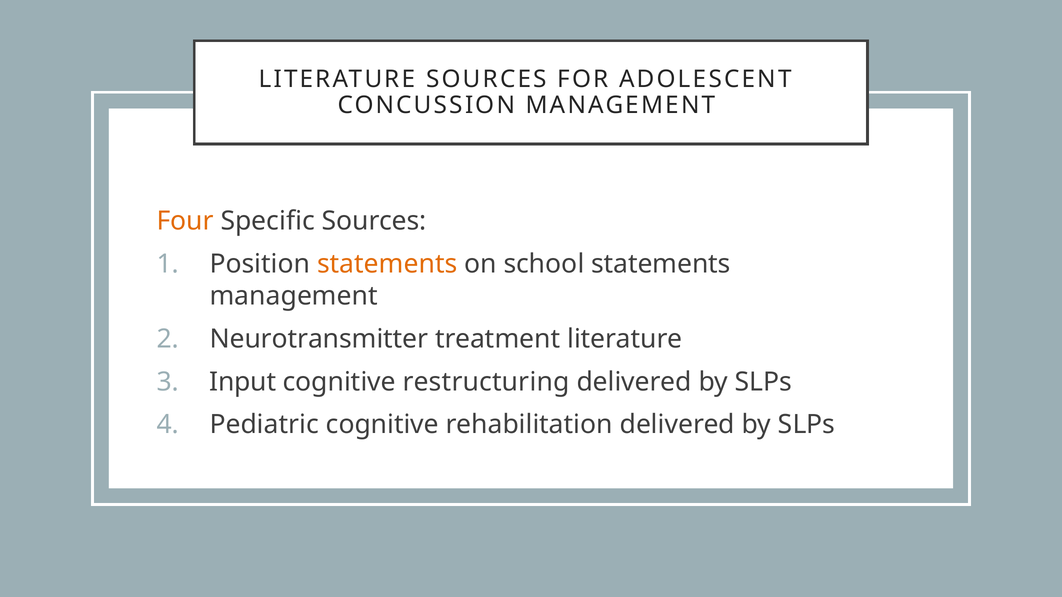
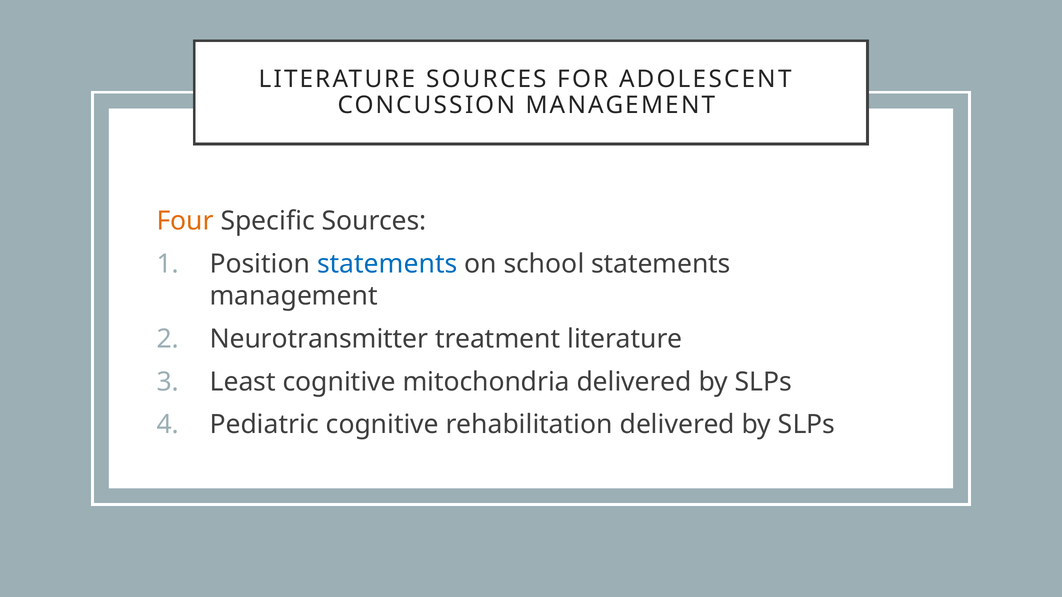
statements at (387, 264) colour: orange -> blue
Input: Input -> Least
restructuring: restructuring -> mitochondria
